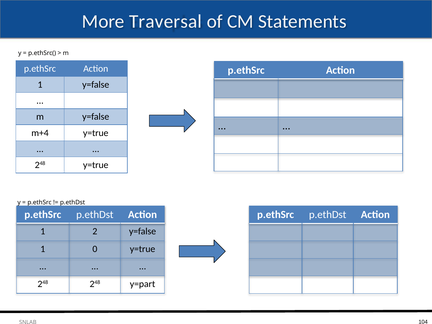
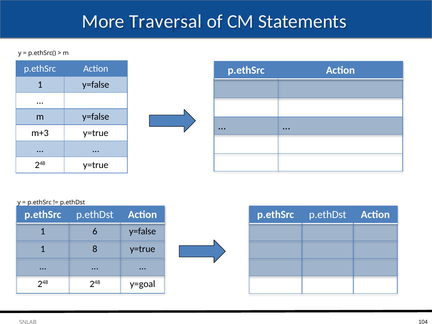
m+4: m+4 -> m+3
2: 2 -> 6
0: 0 -> 8
y=part: y=part -> y=goal
